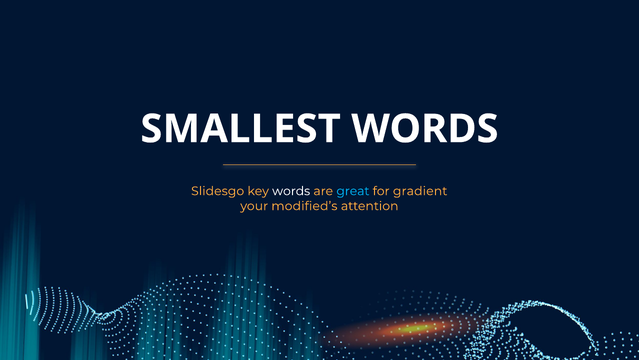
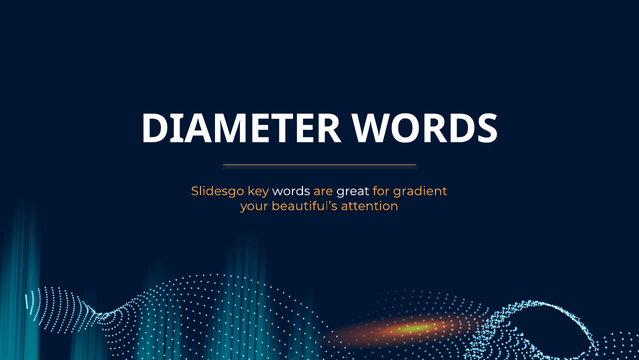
SMALLEST: SMALLEST -> DIAMETER
great colour: light blue -> white
modified’s: modified’s -> beautiful’s
